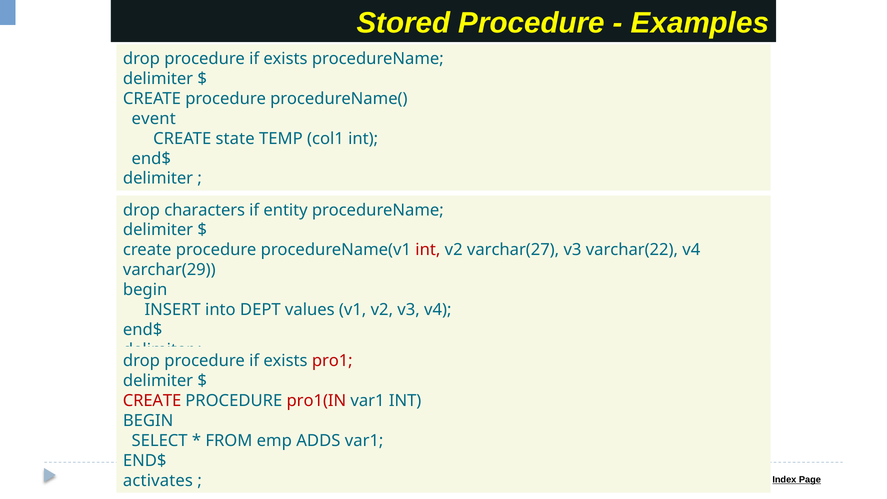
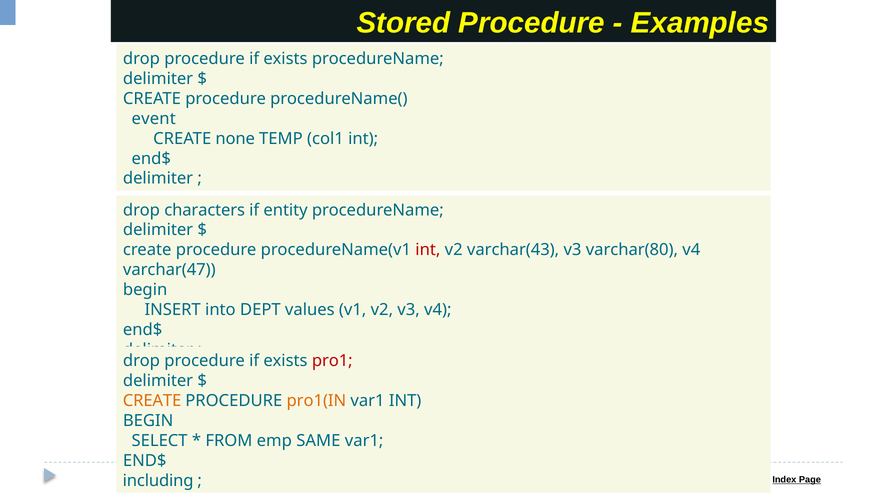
state: state -> none
varchar(27: varchar(27 -> varchar(43
varchar(22: varchar(22 -> varchar(80
varchar(29: varchar(29 -> varchar(47
CREATE at (152, 401) colour: red -> orange
pro1(IN colour: red -> orange
ADDS: ADDS -> SAME
activates: activates -> including
